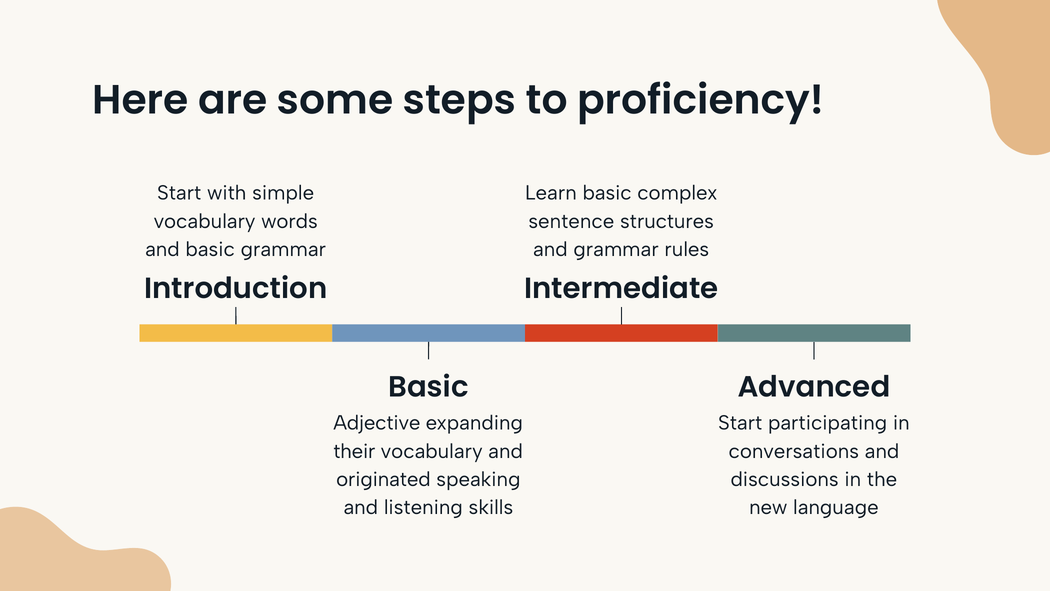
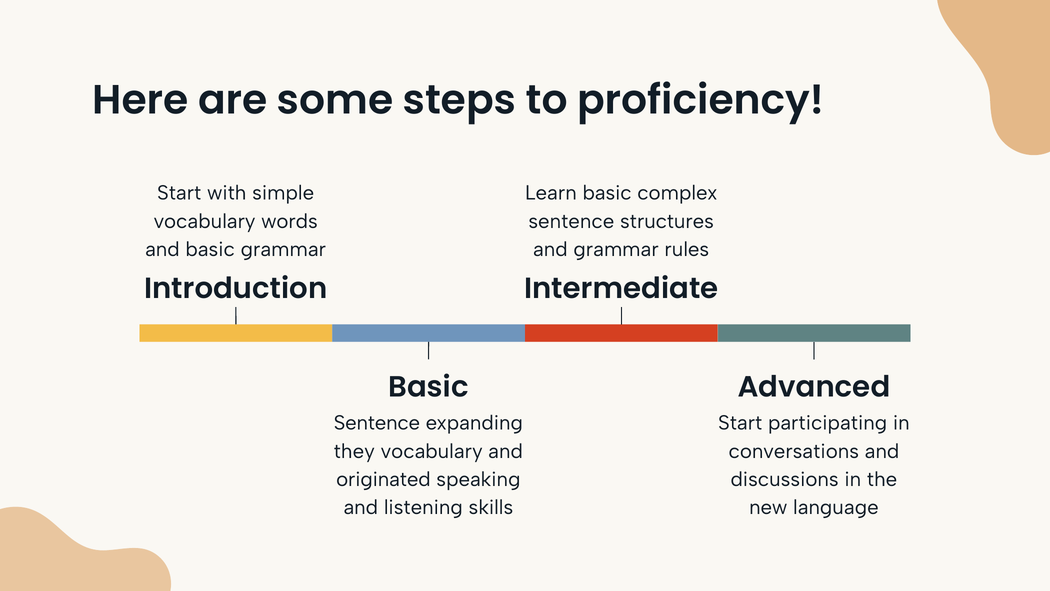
Adjective at (377, 423): Adjective -> Sentence
their: their -> they
